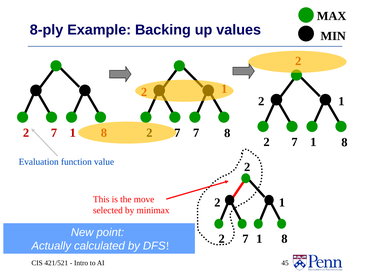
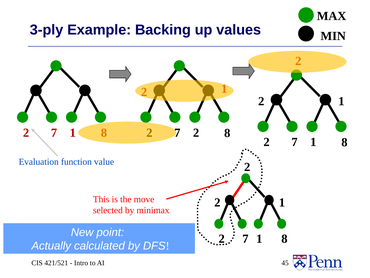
8-ply: 8-ply -> 3-ply
7 at (196, 133): 7 -> 2
